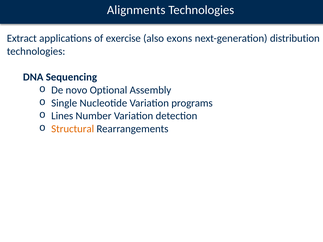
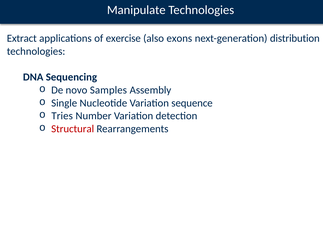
Alignments: Alignments -> Manipulate
Optional: Optional -> Samples
programs: programs -> sequence
Lines: Lines -> Tries
Structural colour: orange -> red
